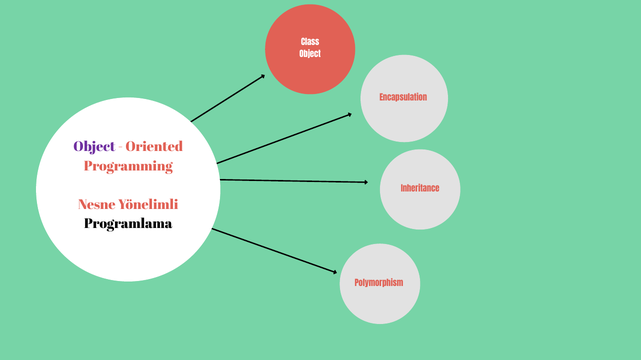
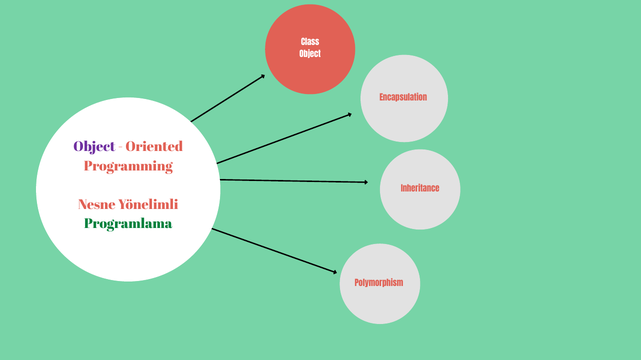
Programlama colour: black -> green
